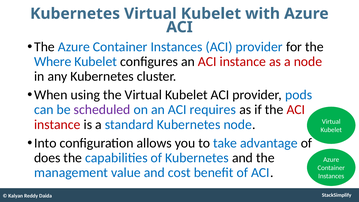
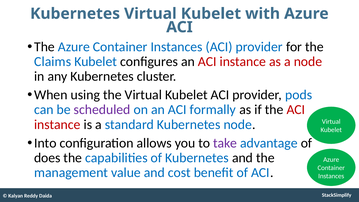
Where: Where -> Claims
requires: requires -> formally
take colour: blue -> purple
